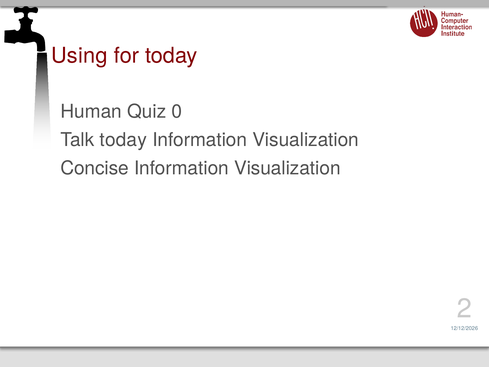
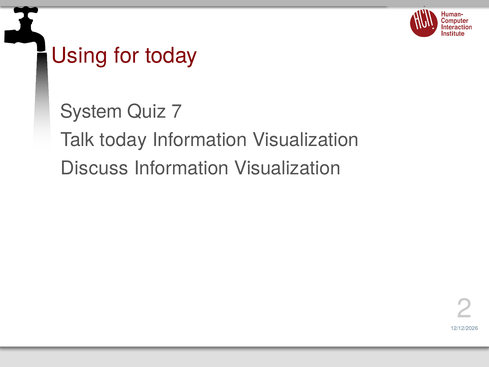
Human: Human -> System
0: 0 -> 7
Concise: Concise -> Discuss
